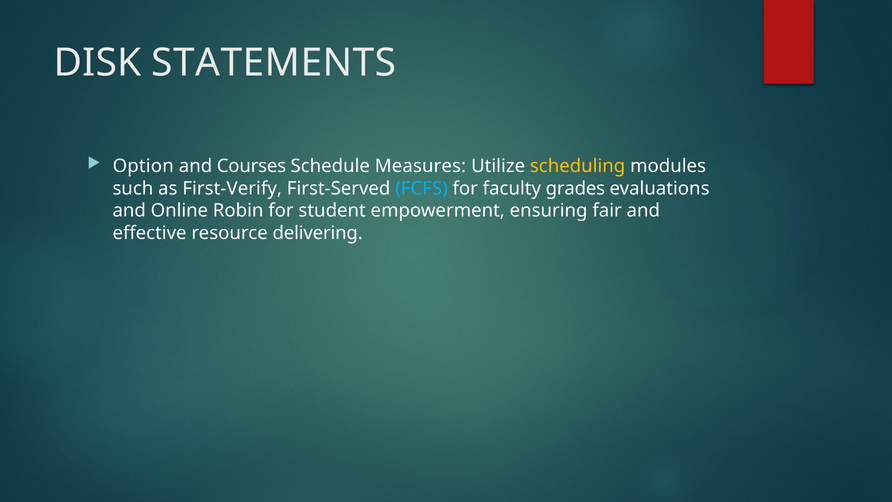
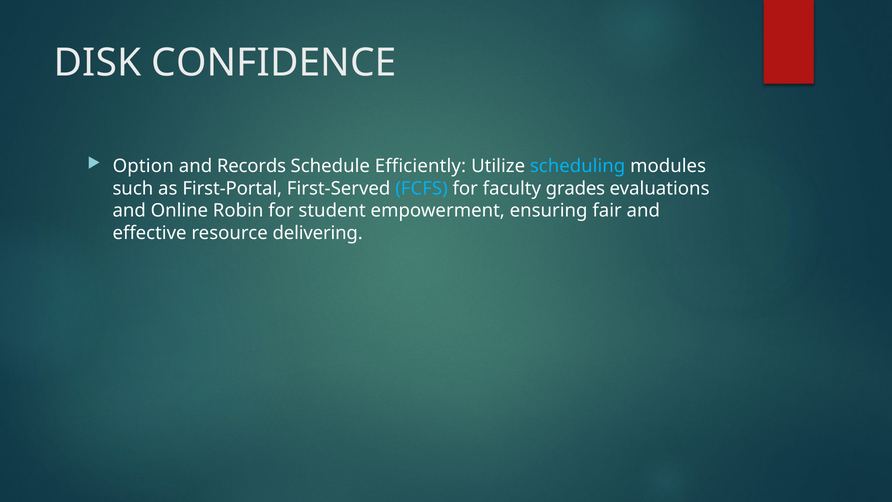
STATEMENTS: STATEMENTS -> CONFIDENCE
Courses: Courses -> Records
Measures: Measures -> Efficiently
scheduling colour: yellow -> light blue
First-Verify: First-Verify -> First-Portal
